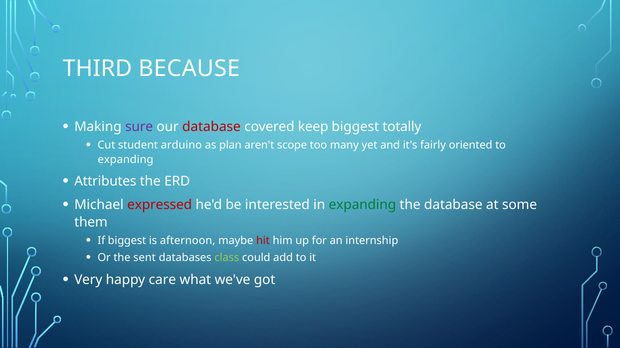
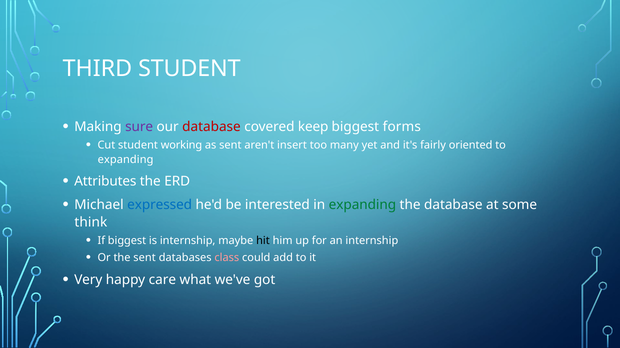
THIRD BECAUSE: BECAUSE -> STUDENT
totally: totally -> forms
arduino: arduino -> working
as plan: plan -> sent
scope: scope -> insert
expressed colour: red -> blue
them: them -> think
is afternoon: afternoon -> internship
hit colour: red -> black
class colour: light green -> pink
